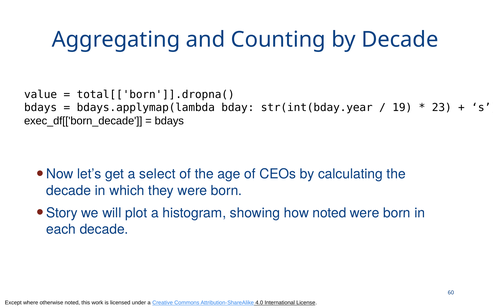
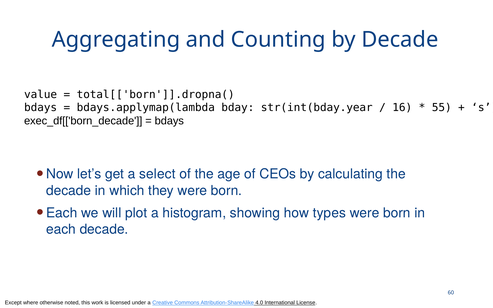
19: 19 -> 16
23: 23 -> 55
Story at (62, 213): Story -> Each
how noted: noted -> types
